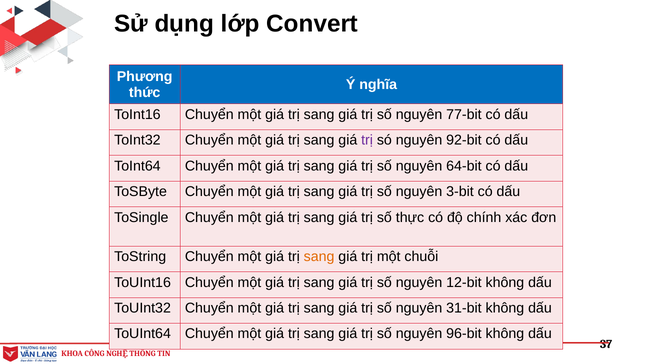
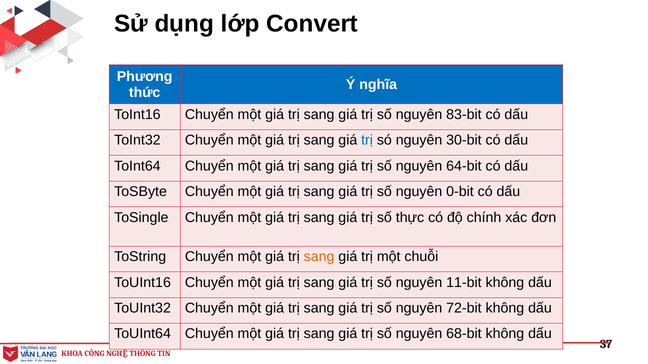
77-bit: 77-bit -> 83-bit
trị at (367, 140) colour: purple -> blue
92-bit: 92-bit -> 30-bit
3-bit: 3-bit -> 0-bit
12-bit: 12-bit -> 11-bit
31-bit: 31-bit -> 72-bit
96-bit: 96-bit -> 68-bit
